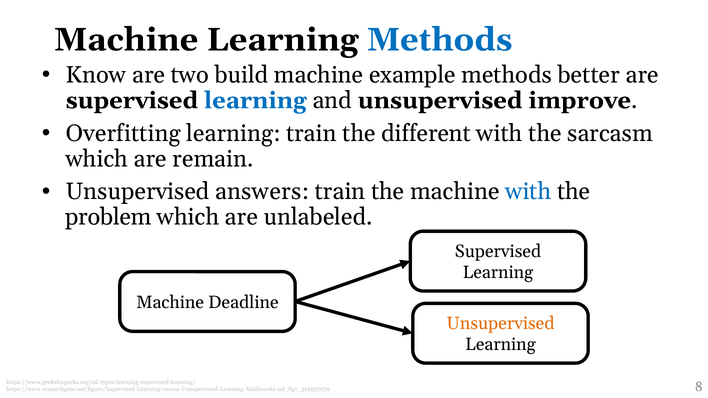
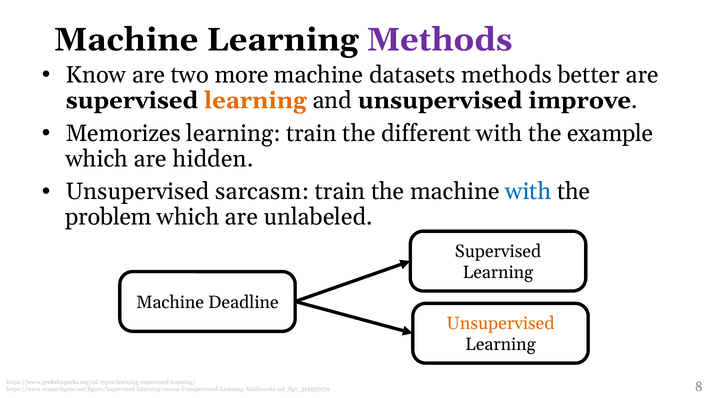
Methods at (440, 40) colour: blue -> purple
build: build -> more
example: example -> datasets
learning at (255, 101) colour: blue -> orange
Overfitting: Overfitting -> Memorizes
sarcasm: sarcasm -> example
remain: remain -> hidden
answers: answers -> sarcasm
